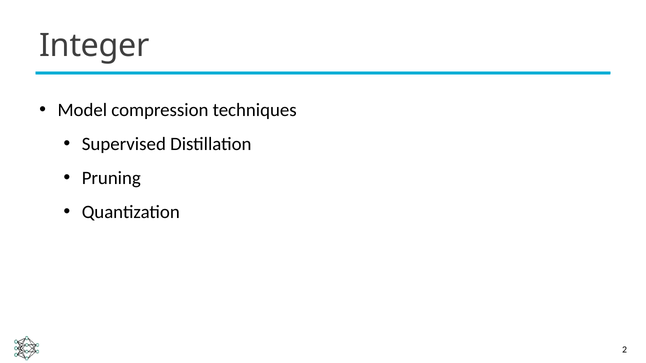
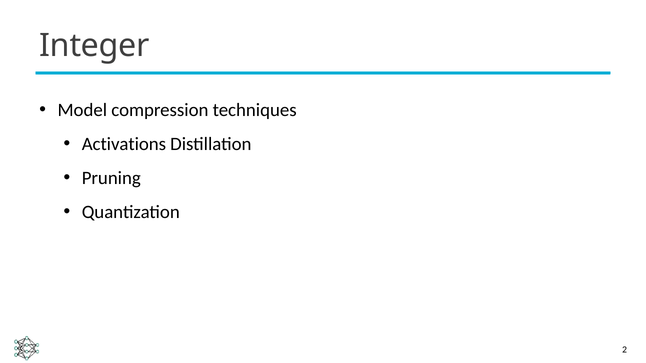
Supervised: Supervised -> Activations
